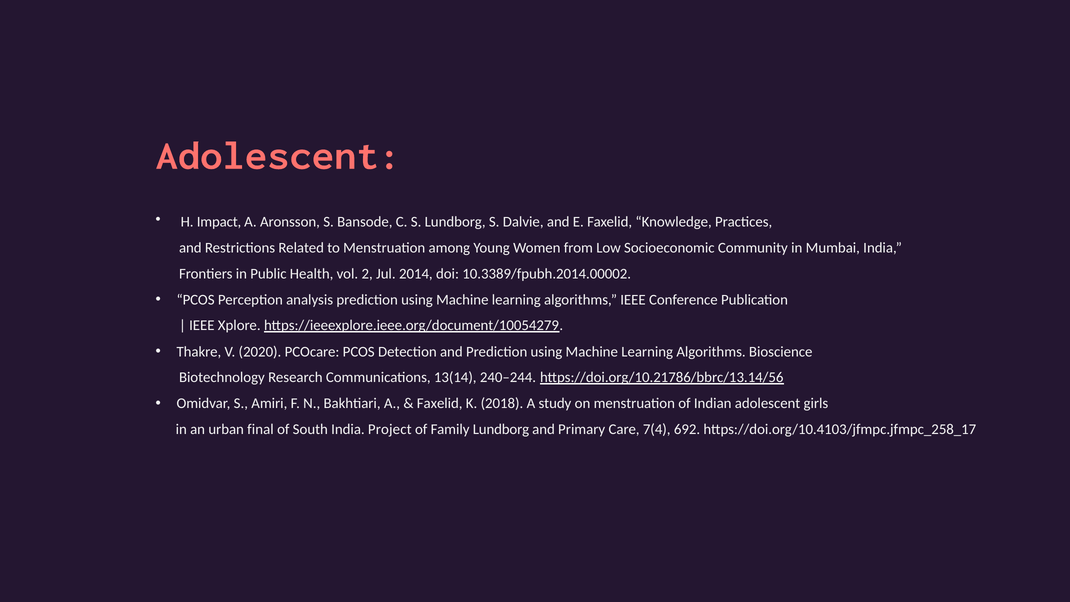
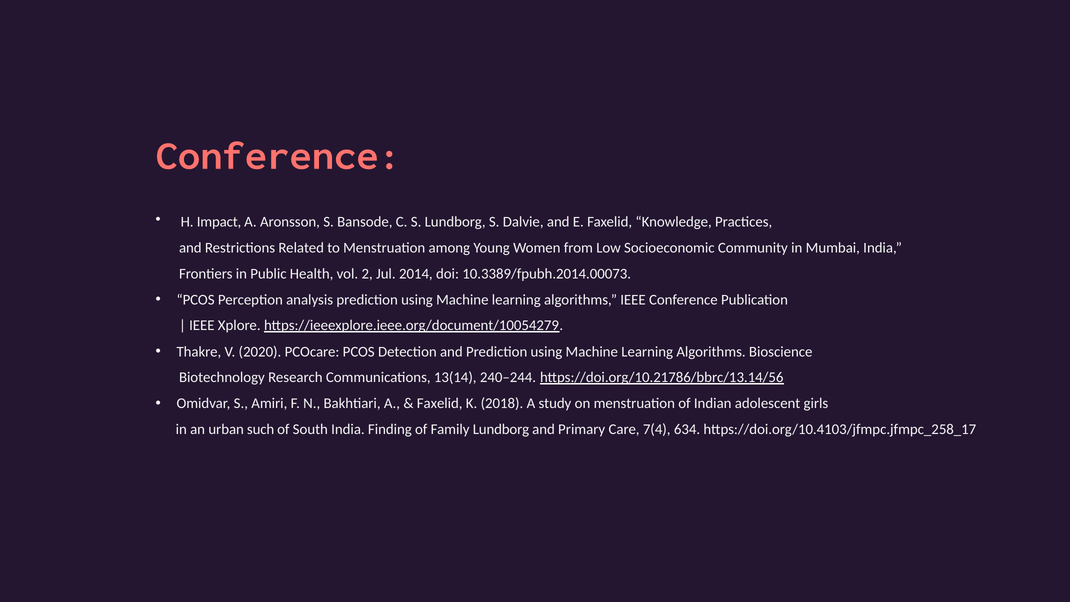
Adolescent at (278, 155): Adolescent -> Conference
10.3389/fpubh.2014.00002: 10.3389/fpubh.2014.00002 -> 10.3389/fpubh.2014.00073
final: final -> such
Project: Project -> Finding
692: 692 -> 634
